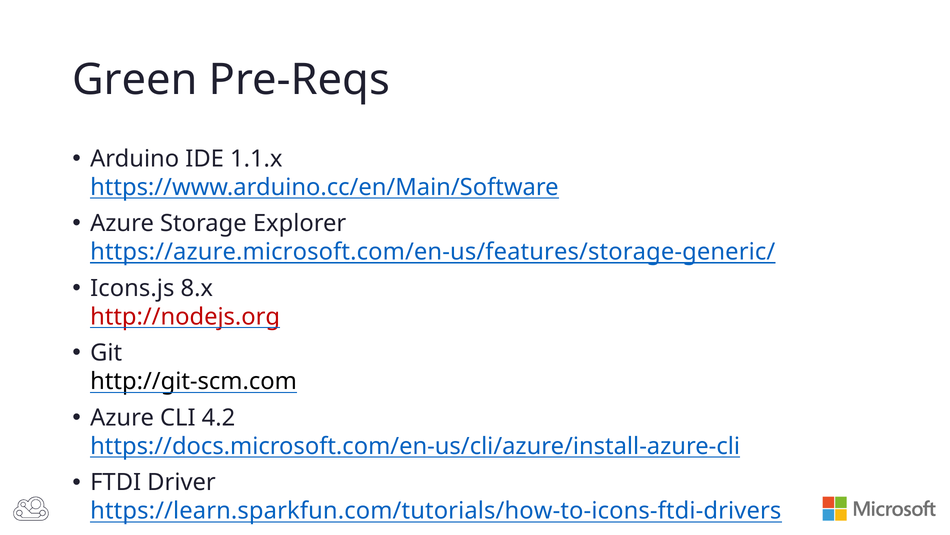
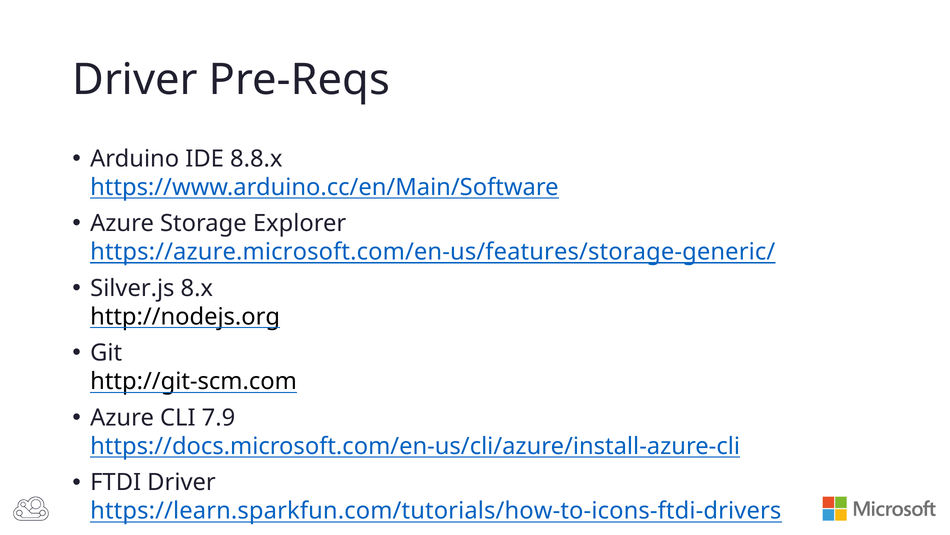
Green at (135, 80): Green -> Driver
1.1.x: 1.1.x -> 8.8.x
Icons.js: Icons.js -> Silver.js
http://nodejs.org colour: red -> black
4.2: 4.2 -> 7.9
